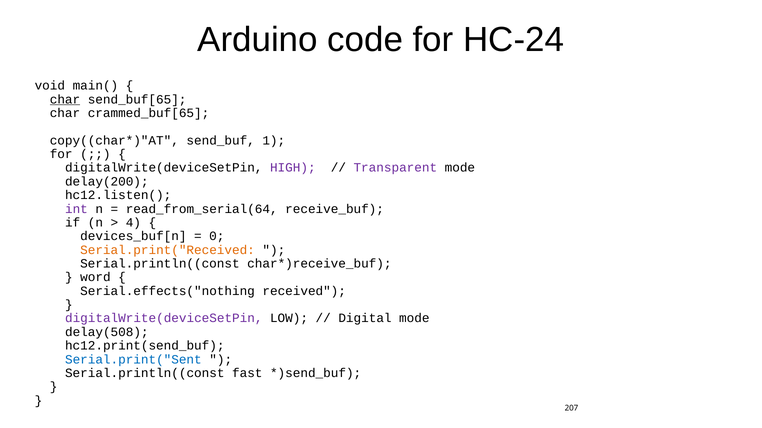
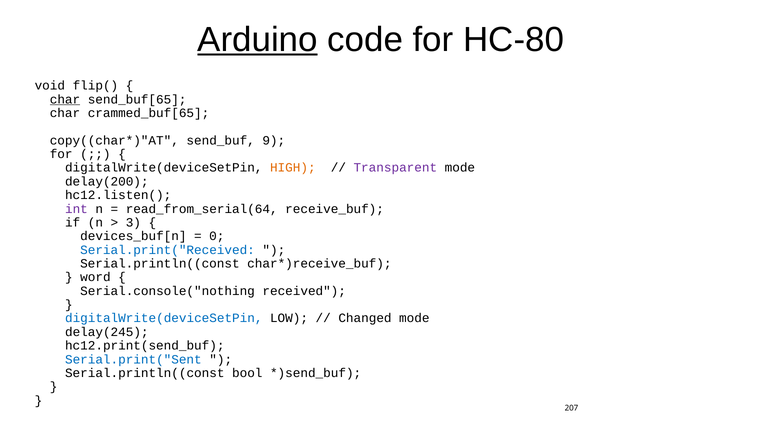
Arduino underline: none -> present
HC-24: HC-24 -> HC-80
main(: main( -> flip(
1: 1 -> 9
HIGH colour: purple -> orange
4: 4 -> 3
Serial.print("Received colour: orange -> blue
Serial.effects("nothing: Serial.effects("nothing -> Serial.console("nothing
digitalWrite(deviceSetPin at (164, 319) colour: purple -> blue
Digital: Digital -> Changed
delay(508: delay(508 -> delay(245
fast: fast -> bool
